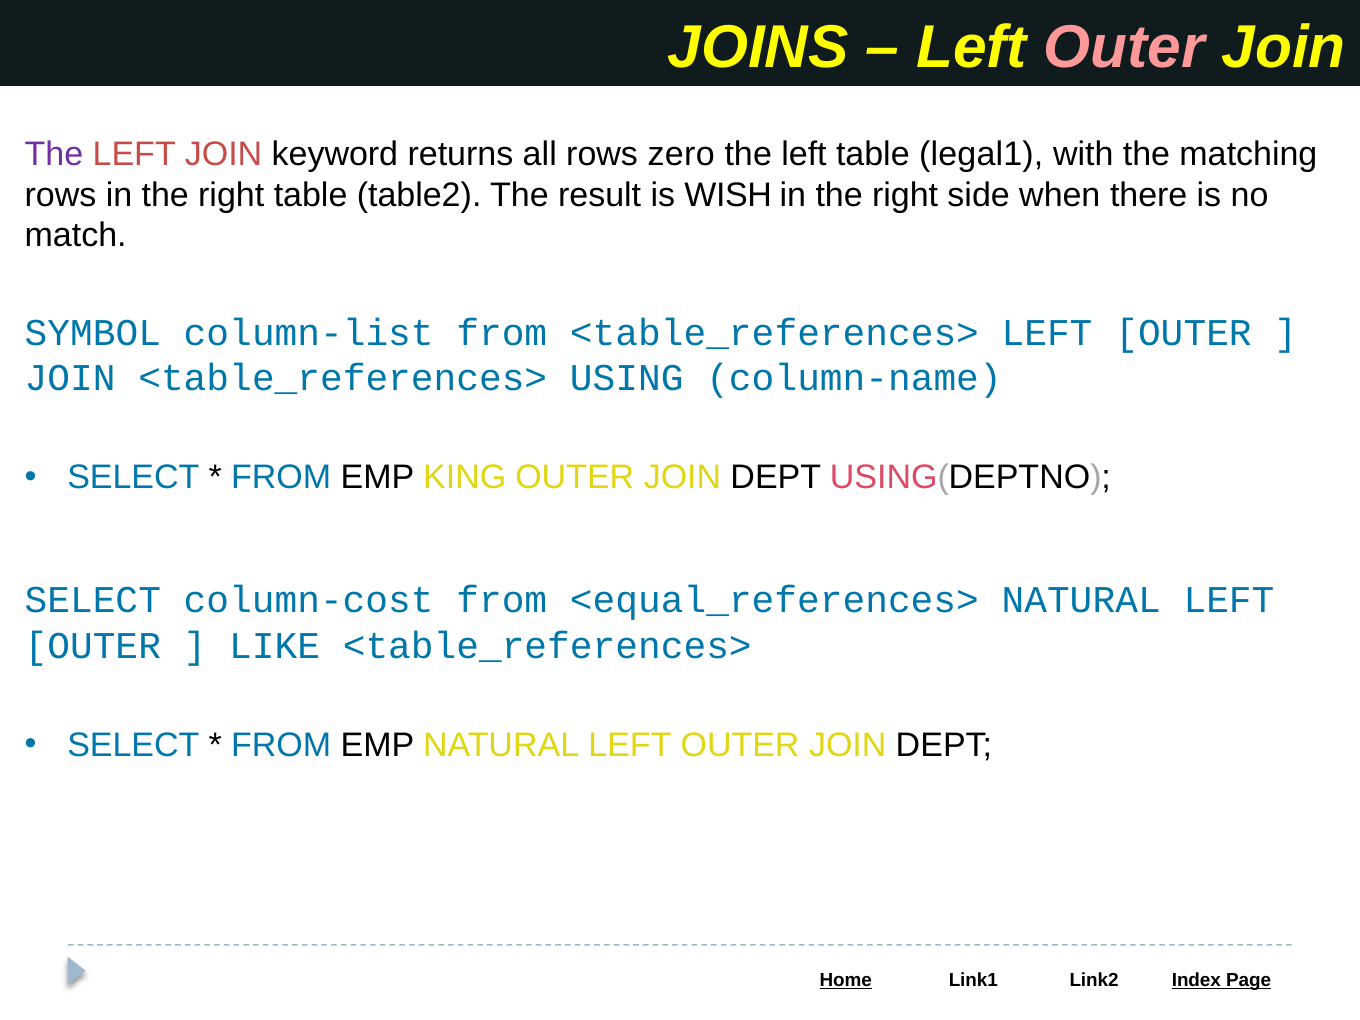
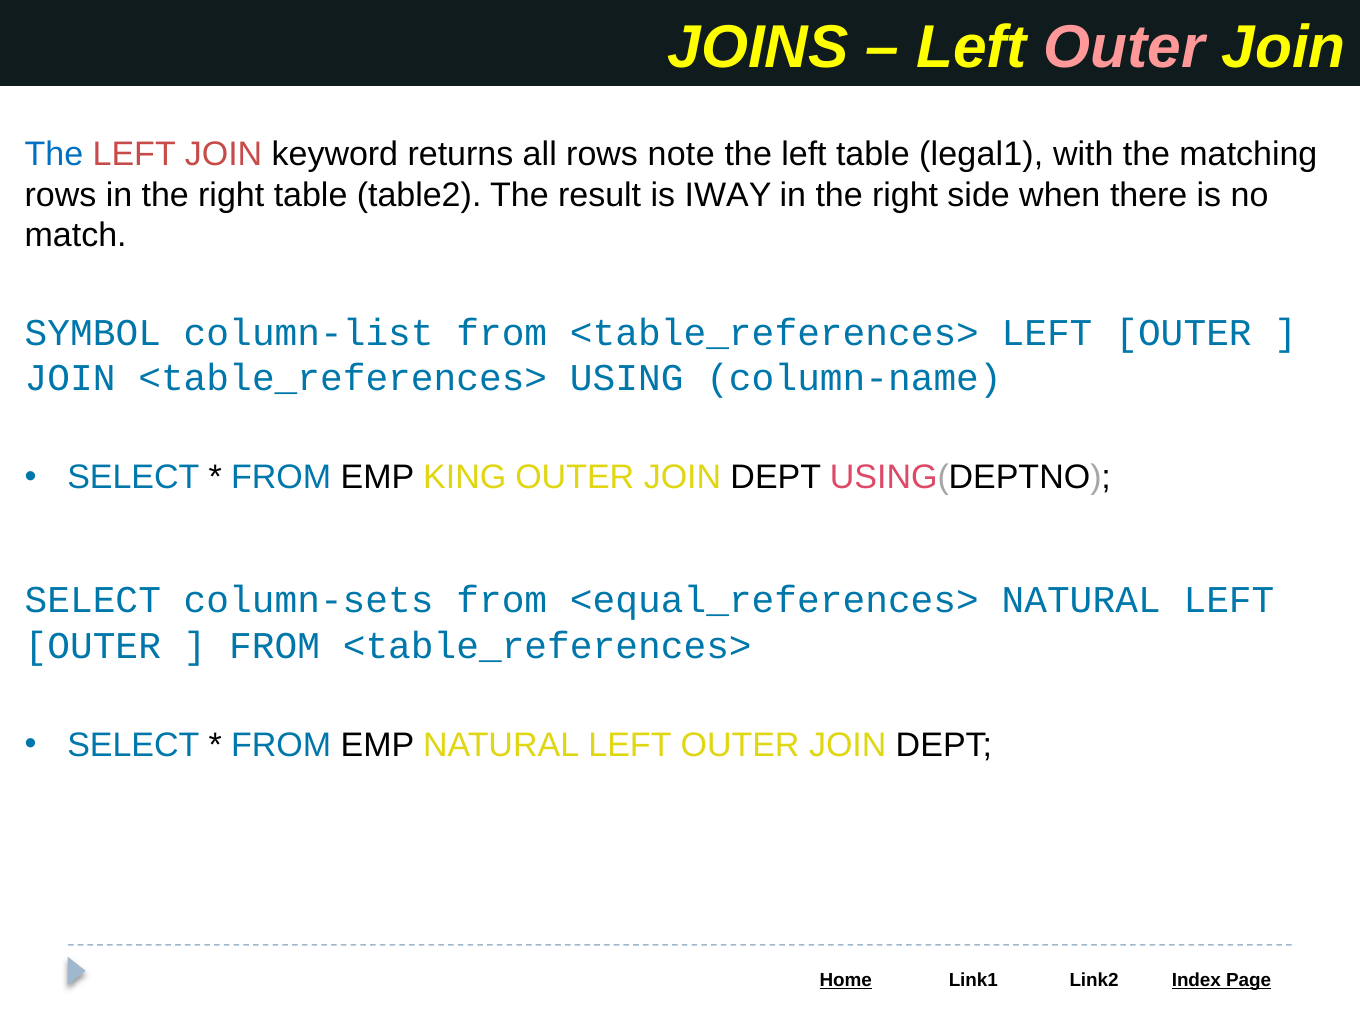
The at (54, 154) colour: purple -> blue
zero: zero -> note
WISH: WISH -> IWAY
column-cost: column-cost -> column-sets
LIKE at (275, 646): LIKE -> FROM
